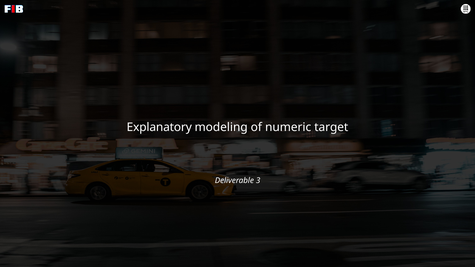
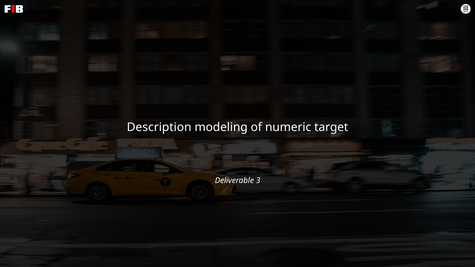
Explanatory: Explanatory -> Description
